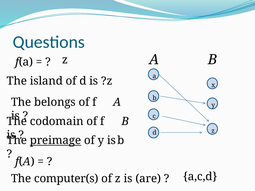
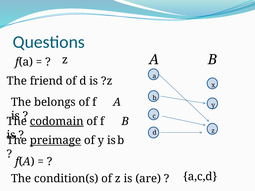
island: island -> friend
codomain underline: none -> present
computer(s: computer(s -> condition(s
